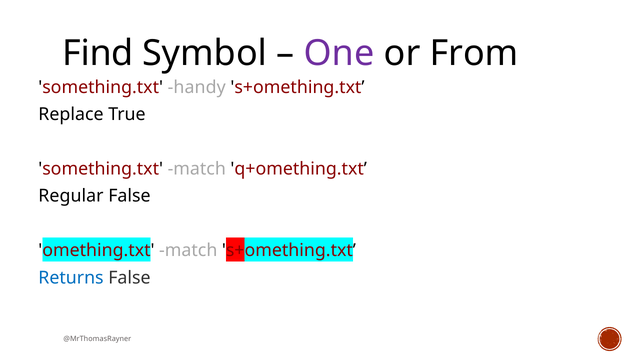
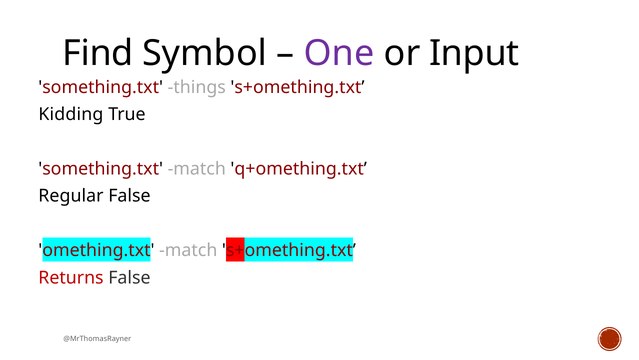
From: From -> Input
handy: handy -> things
Replace: Replace -> Kidding
Returns colour: blue -> red
